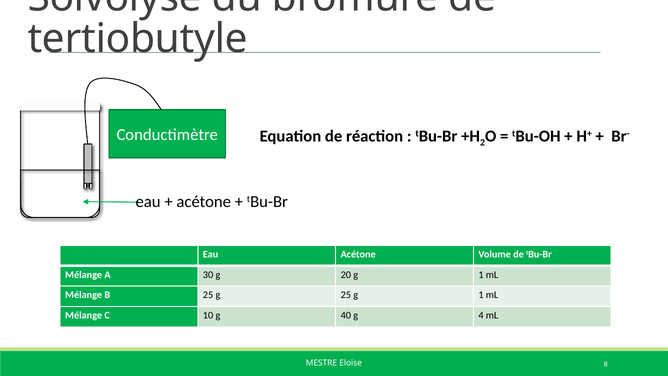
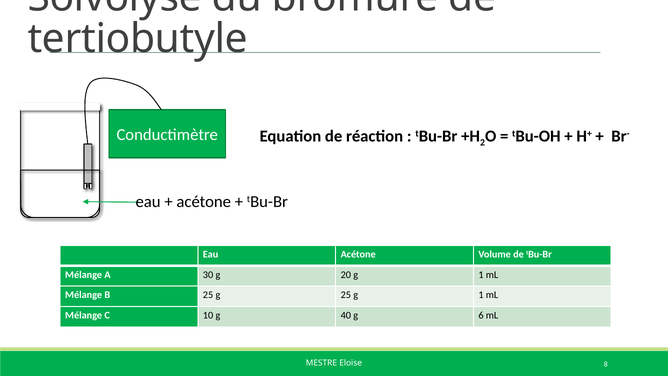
4: 4 -> 6
